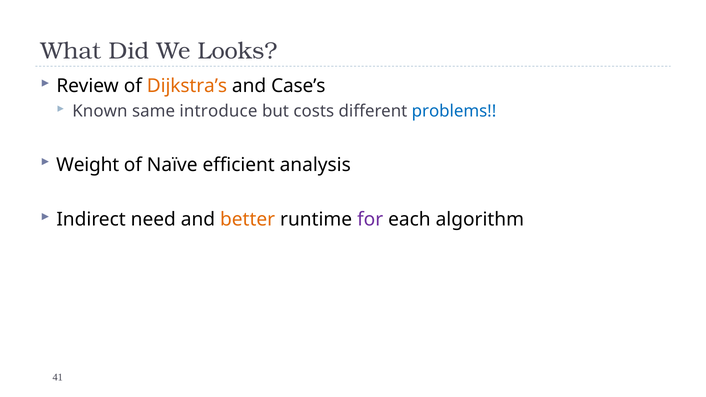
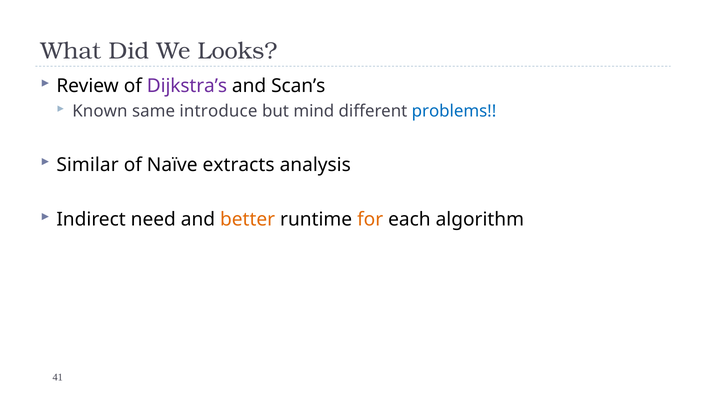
Dijkstra’s colour: orange -> purple
Case’s: Case’s -> Scan’s
costs: costs -> mind
Weight: Weight -> Similar
efficient: efficient -> extracts
for colour: purple -> orange
